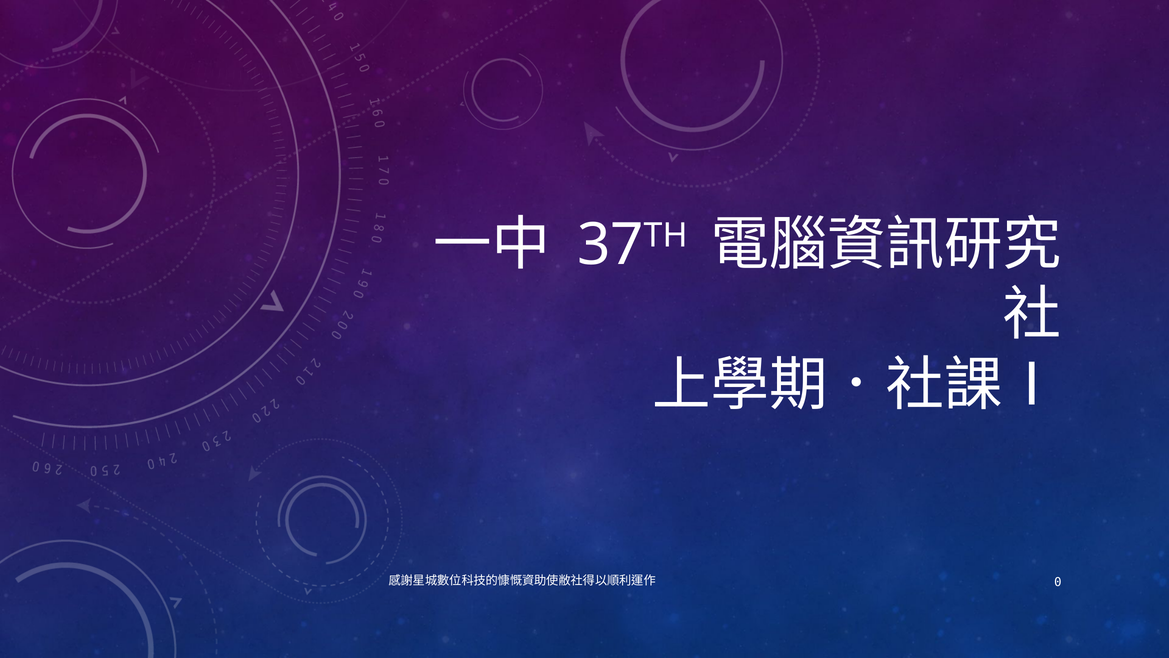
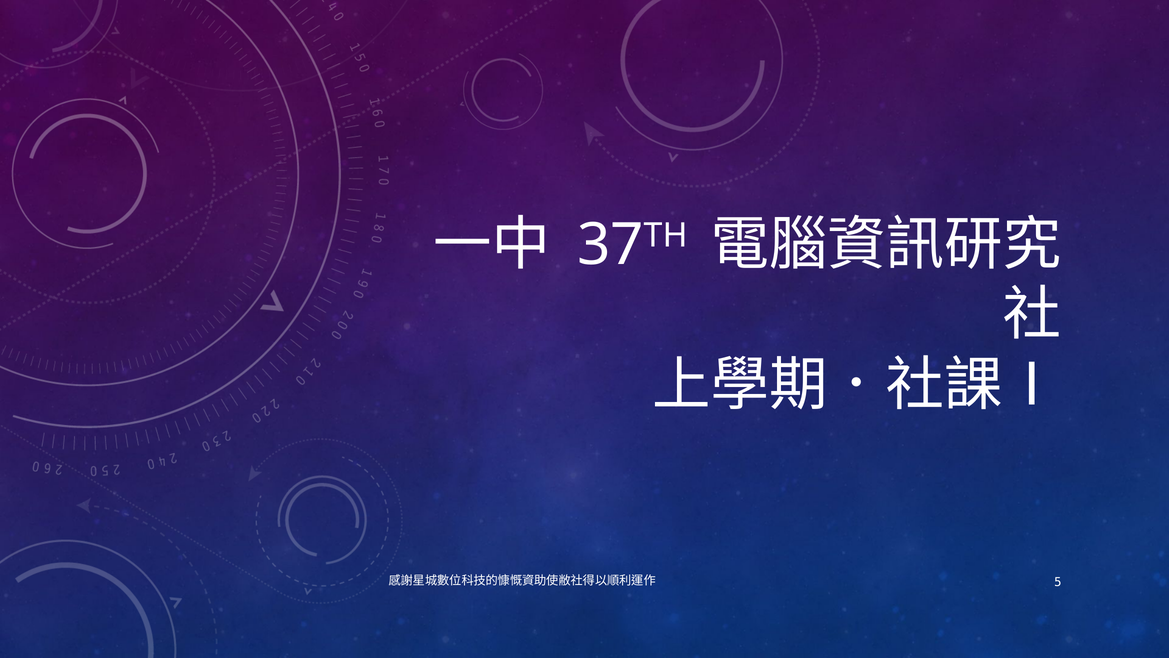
0: 0 -> 5
